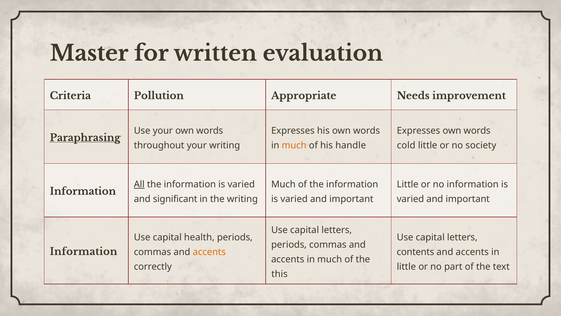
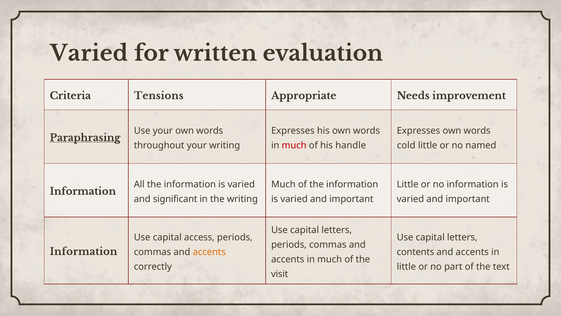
Master at (89, 53): Master -> Varied
Pollution: Pollution -> Tensions
much at (294, 145) colour: orange -> red
society: society -> named
All underline: present -> none
health: health -> access
this: this -> visit
